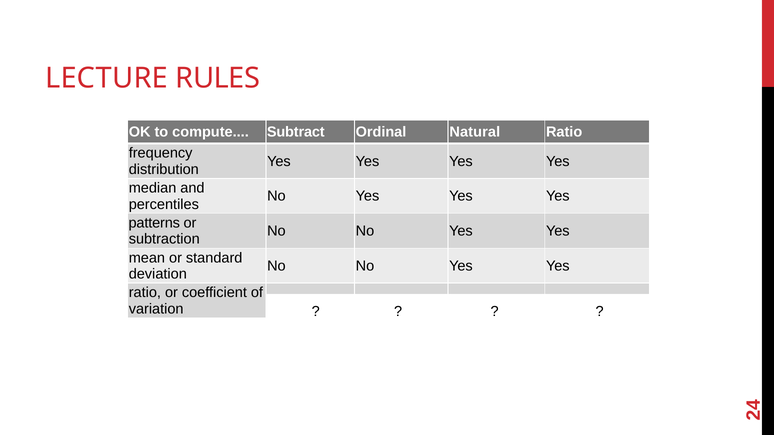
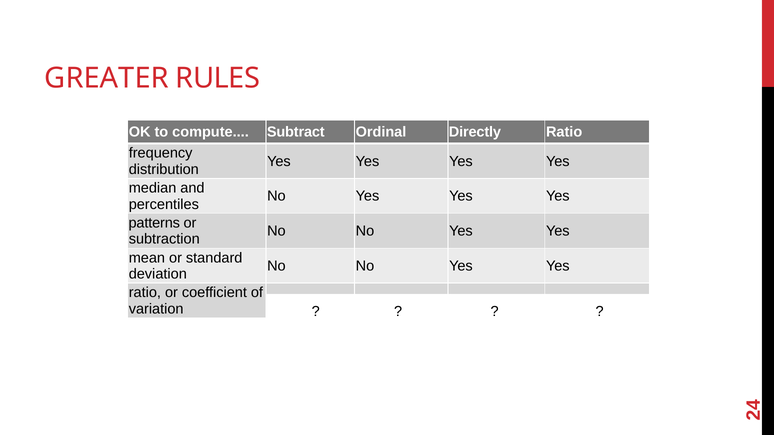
LECTURE: LECTURE -> GREATER
Natural: Natural -> Directly
